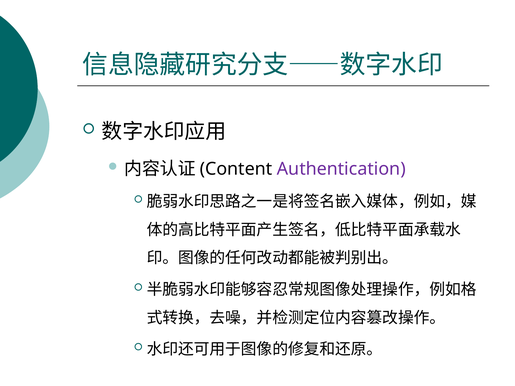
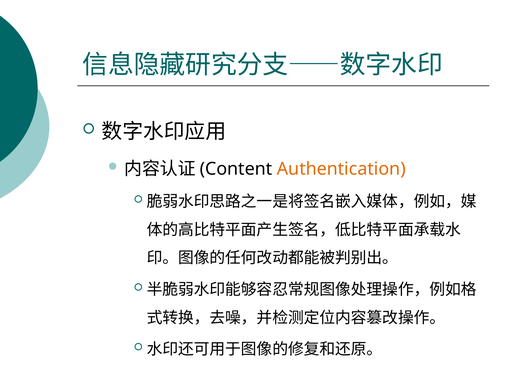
Authentication colour: purple -> orange
